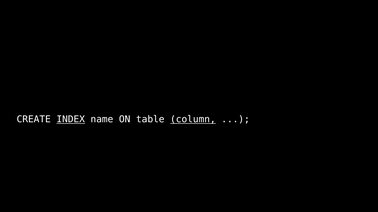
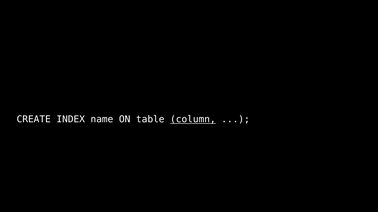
INDEX underline: present -> none
